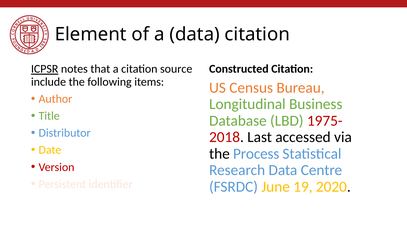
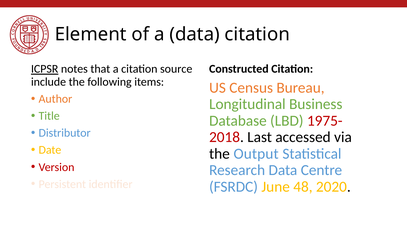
Process: Process -> Output
19: 19 -> 48
